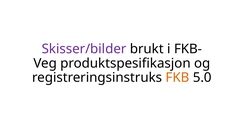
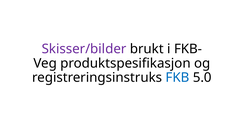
FKB colour: orange -> blue
